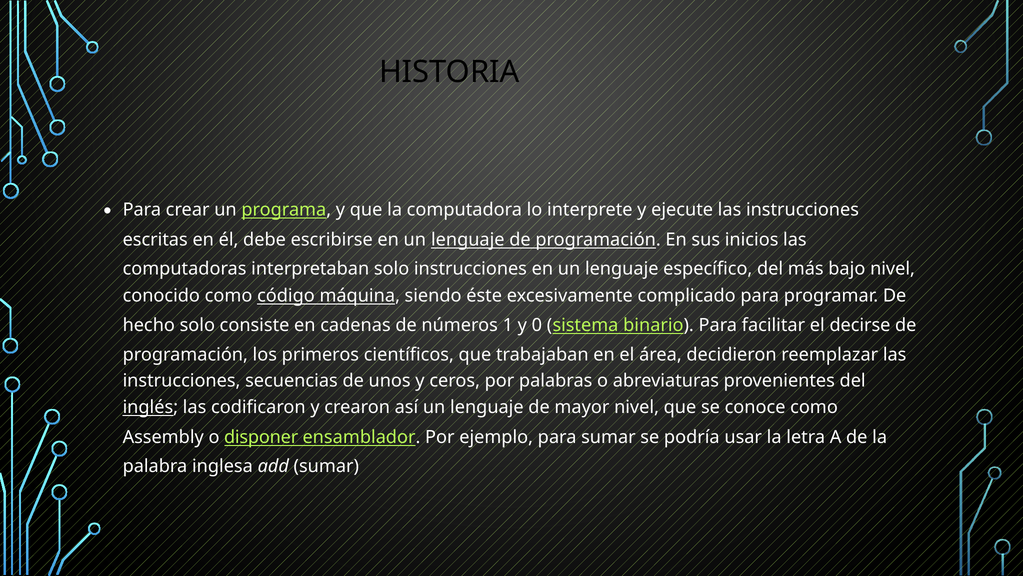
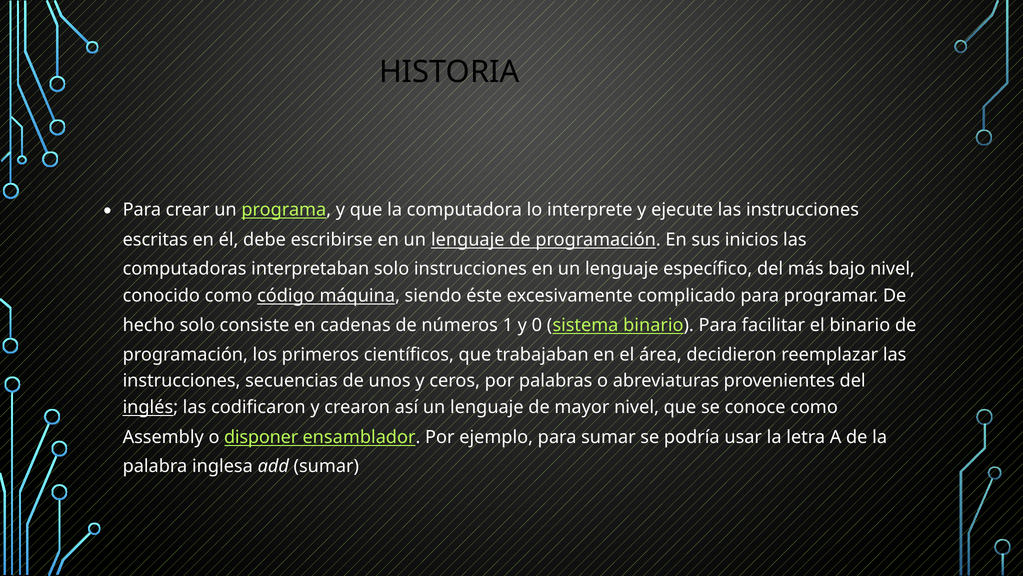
el decirse: decirse -> binario
